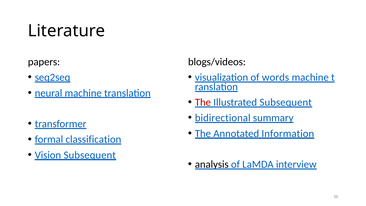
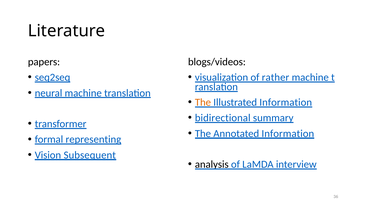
words: words -> rather
The at (203, 102) colour: red -> orange
Illustrated Subsequent: Subsequent -> Information
classification: classification -> representing
